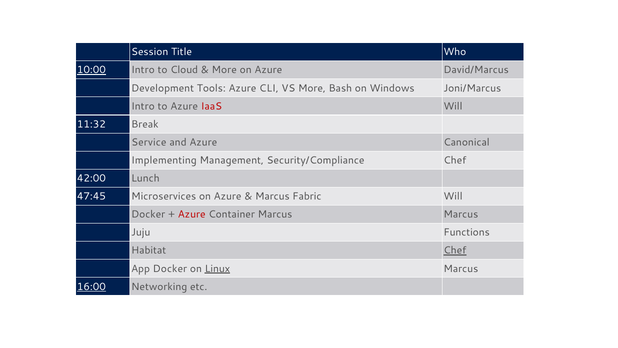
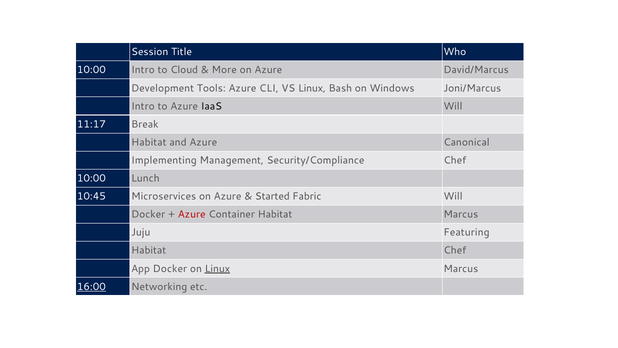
10:00 at (91, 70) underline: present -> none
VS More: More -> Linux
IaaS colour: red -> black
11:32: 11:32 -> 11:17
Service at (149, 142): Service -> Habitat
42:00 at (91, 178): 42:00 -> 10:00
47:45: 47:45 -> 10:45
Marcus at (272, 196): Marcus -> Started
Container Marcus: Marcus -> Habitat
Functions: Functions -> Featuring
Chef at (455, 250) underline: present -> none
